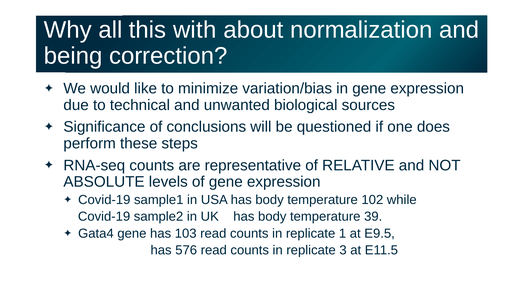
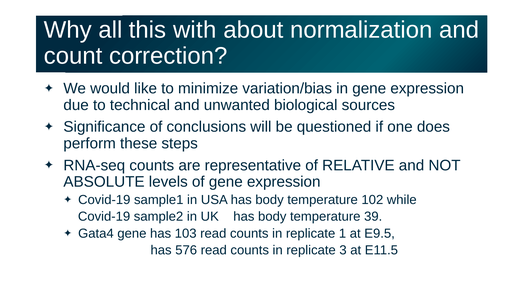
being: being -> count
